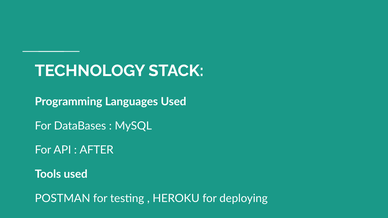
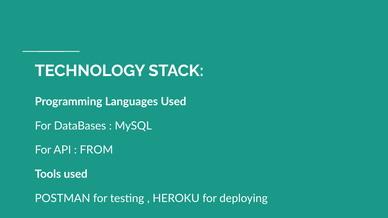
AFTER: AFTER -> FROM
